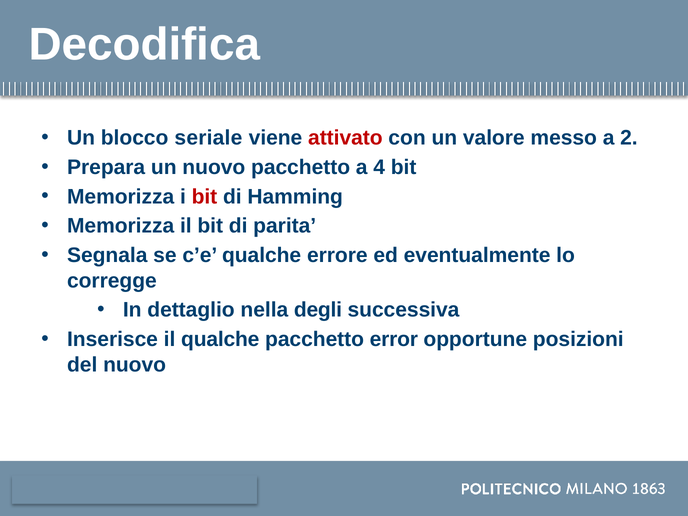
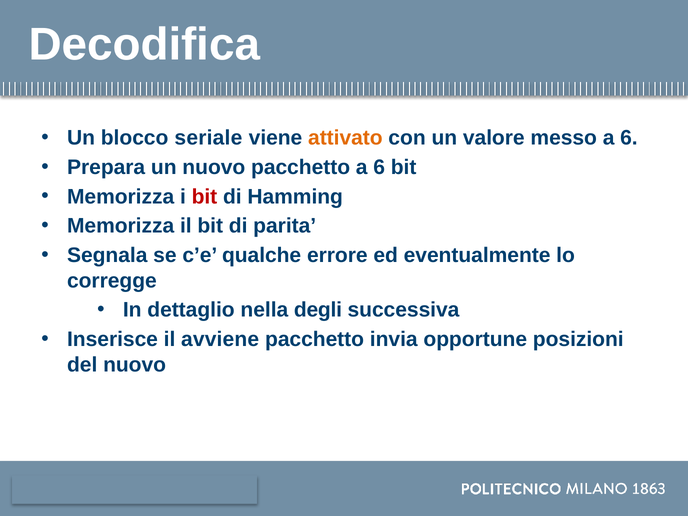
attivato colour: red -> orange
messo a 2: 2 -> 6
pacchetto a 4: 4 -> 6
il qualche: qualche -> avviene
error: error -> invia
